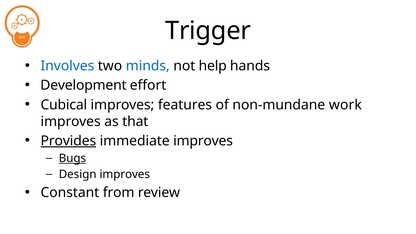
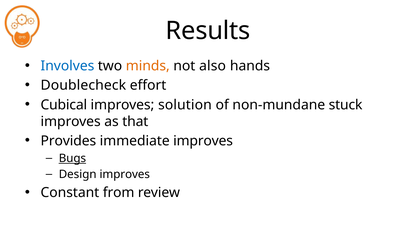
Trigger: Trigger -> Results
minds colour: blue -> orange
help: help -> also
Development: Development -> Doublecheck
features: features -> solution
work: work -> stuck
Provides underline: present -> none
